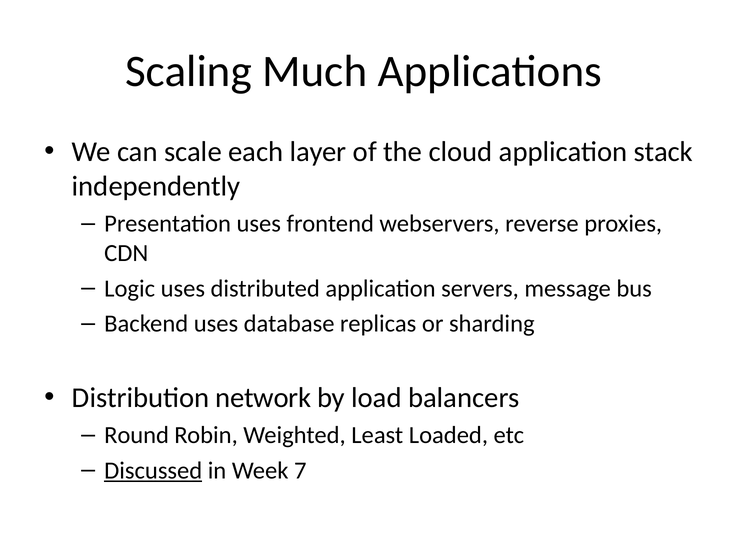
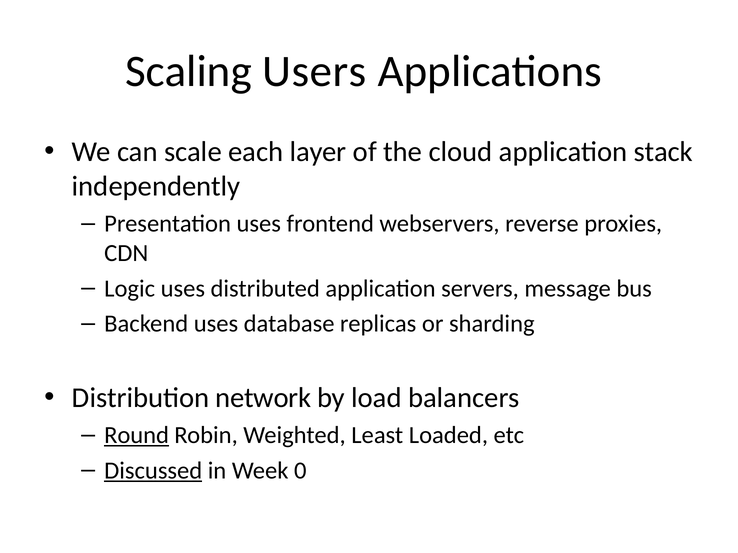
Much: Much -> Users
Round underline: none -> present
7: 7 -> 0
